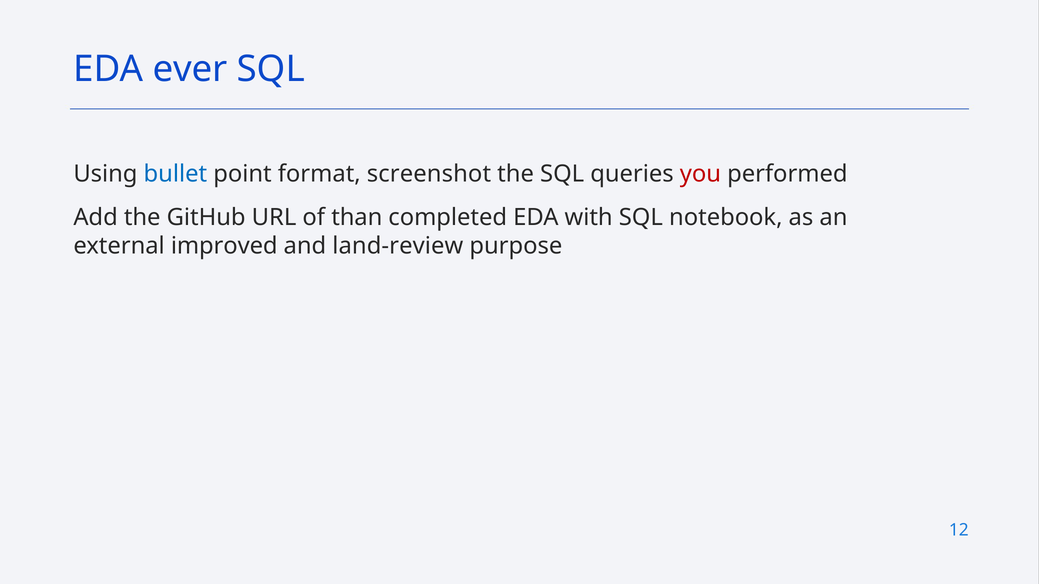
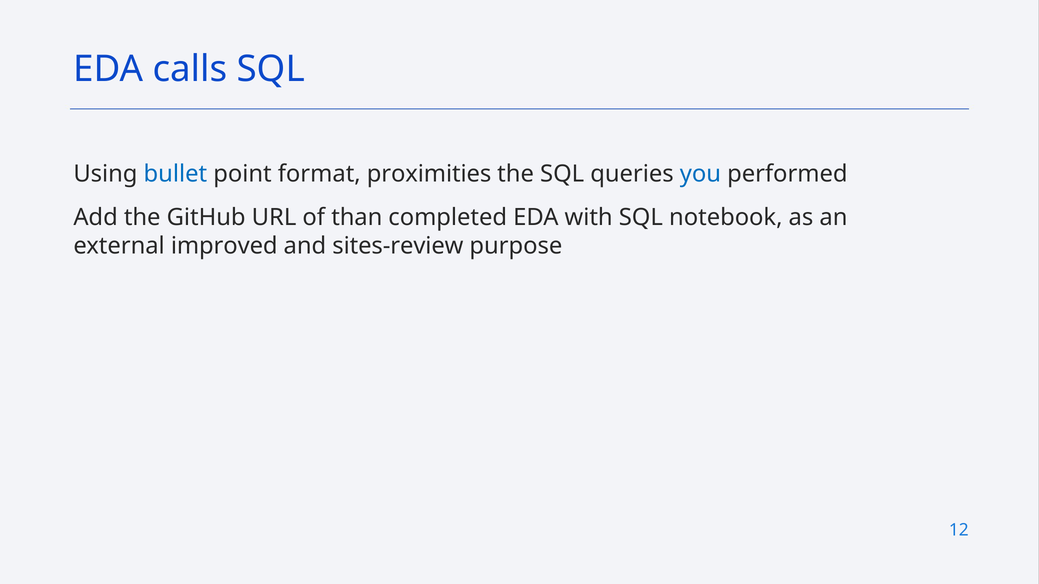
ever: ever -> calls
screenshot: screenshot -> proximities
you colour: red -> blue
land-review: land-review -> sites-review
